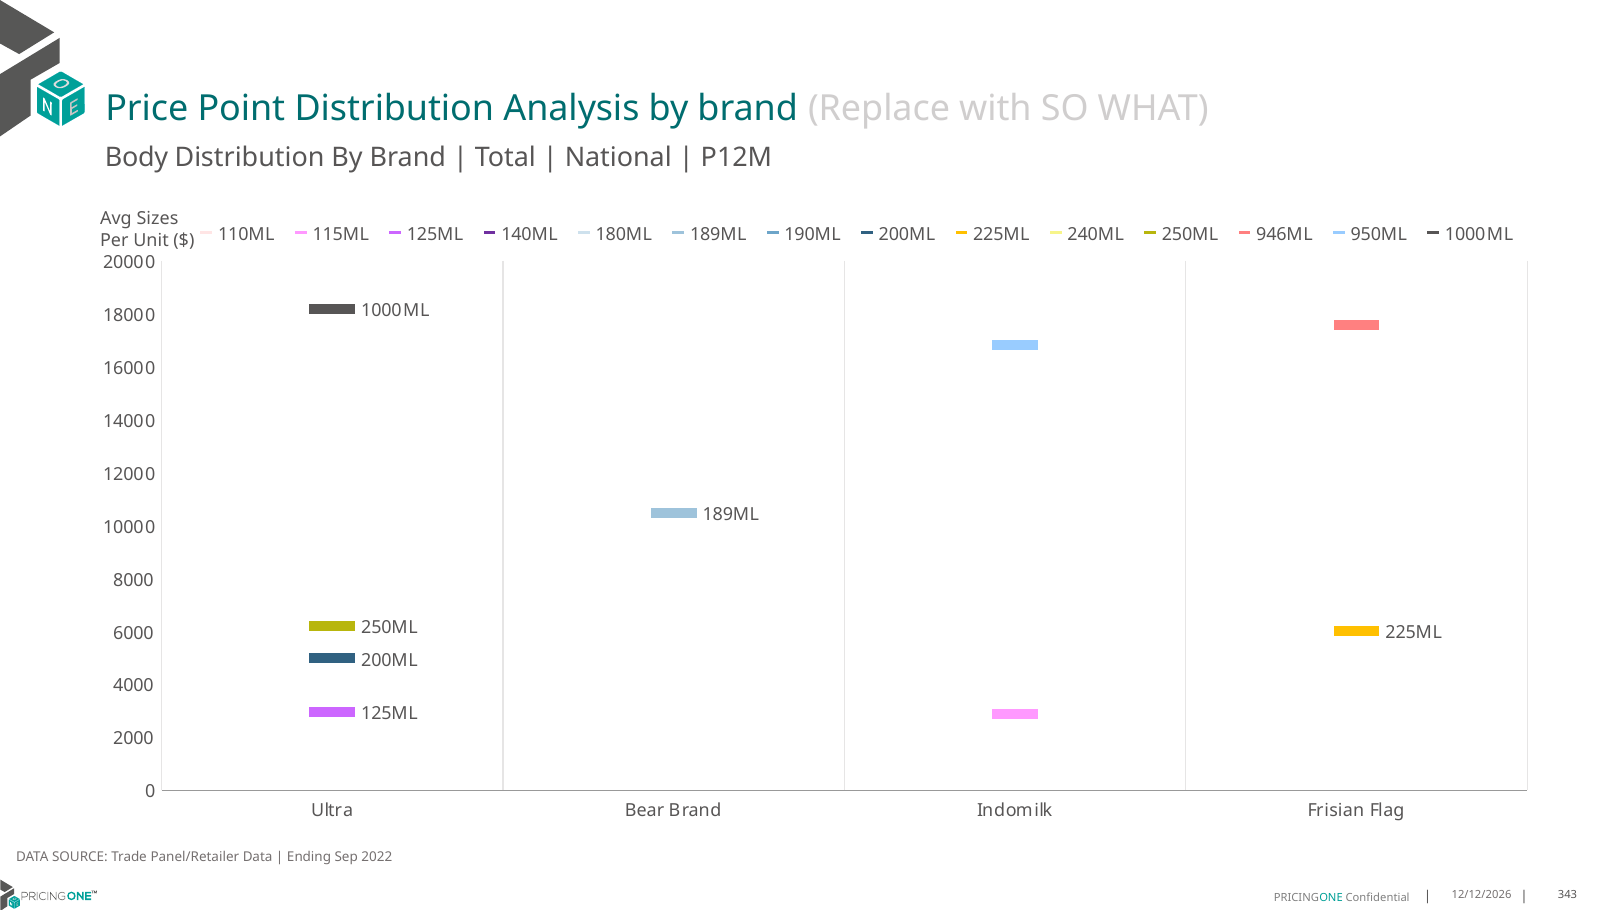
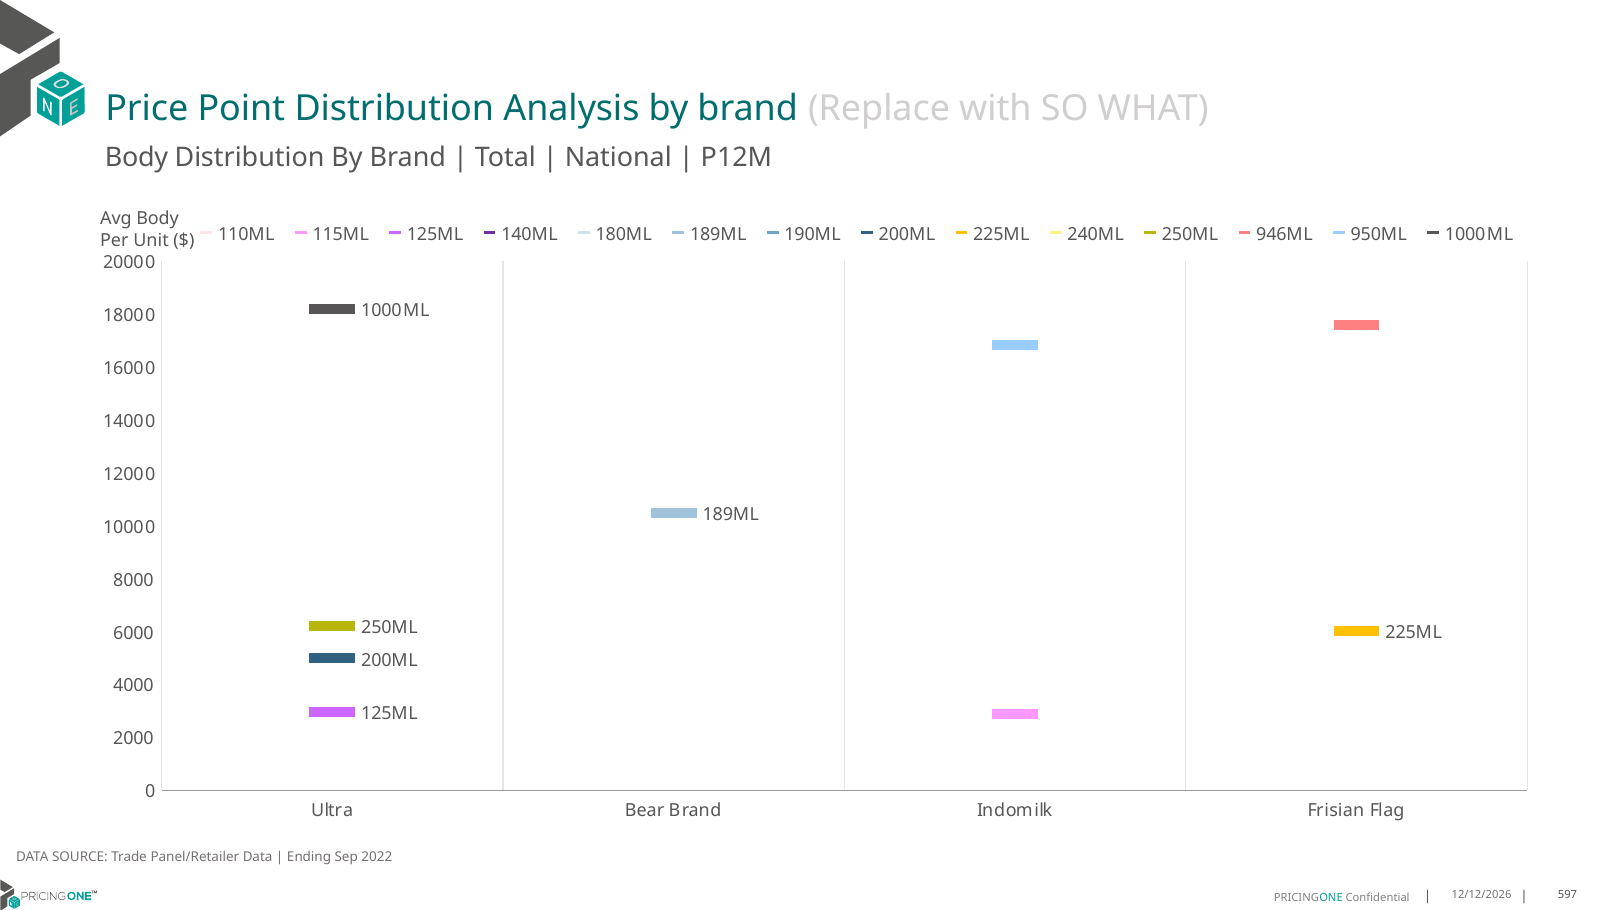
Avg Sizes: Sizes -> Body
343: 343 -> 597
